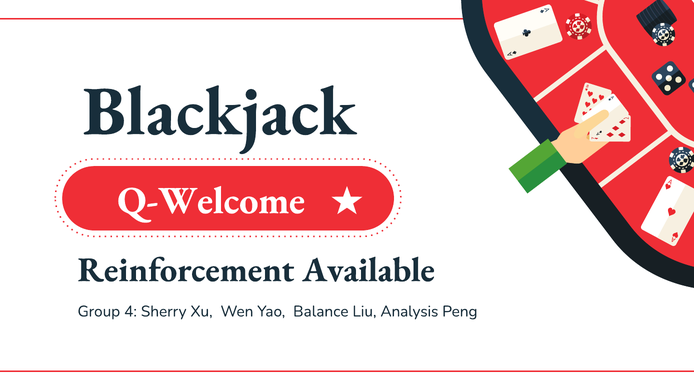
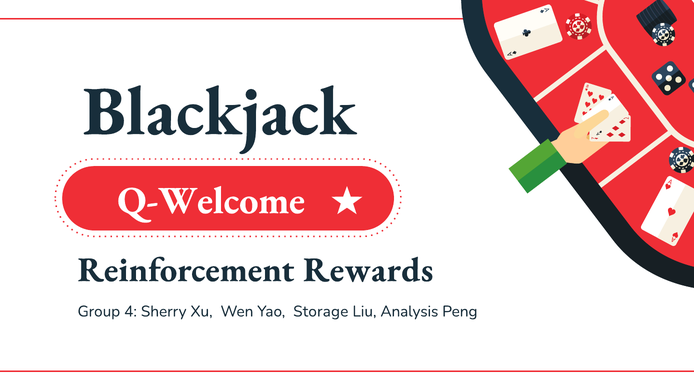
Available: Available -> Rewards
Balance: Balance -> Storage
